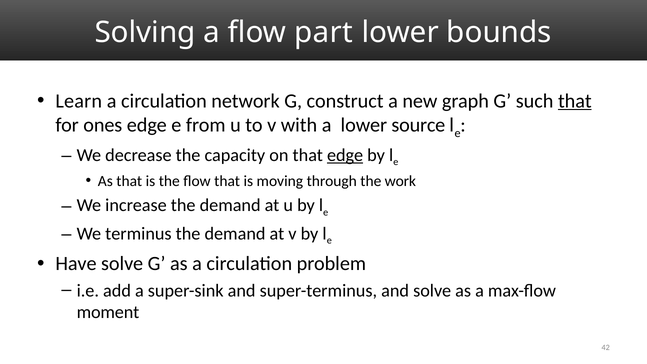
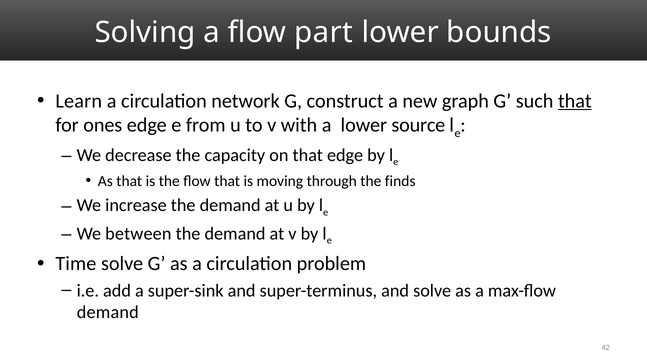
edge at (345, 155) underline: present -> none
work: work -> finds
terminus: terminus -> between
Have: Have -> Time
moment at (108, 312): moment -> demand
